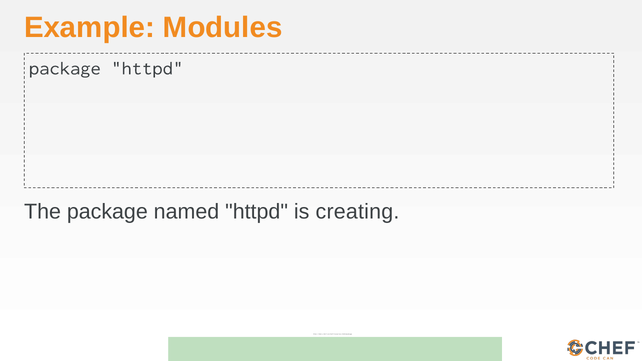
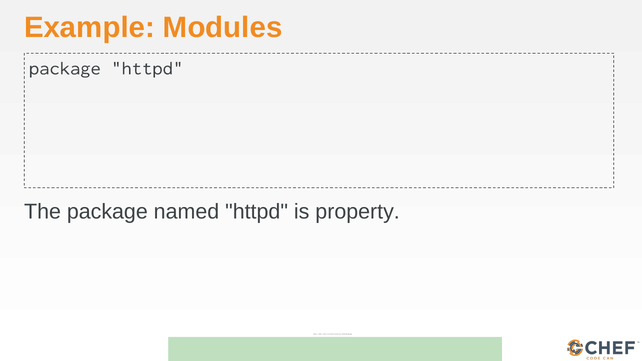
creating: creating -> property
